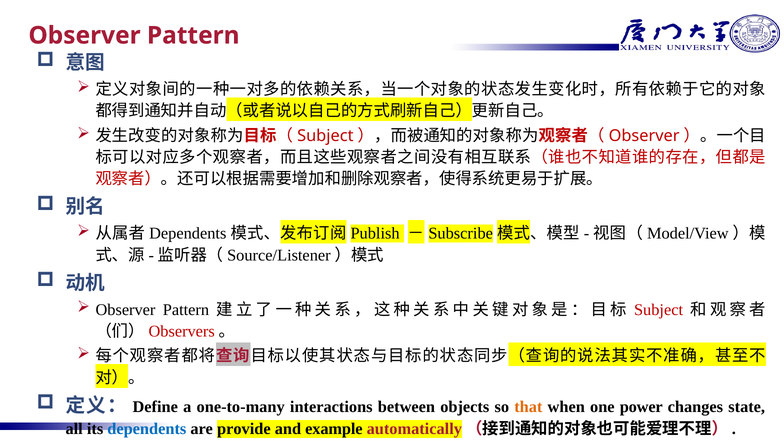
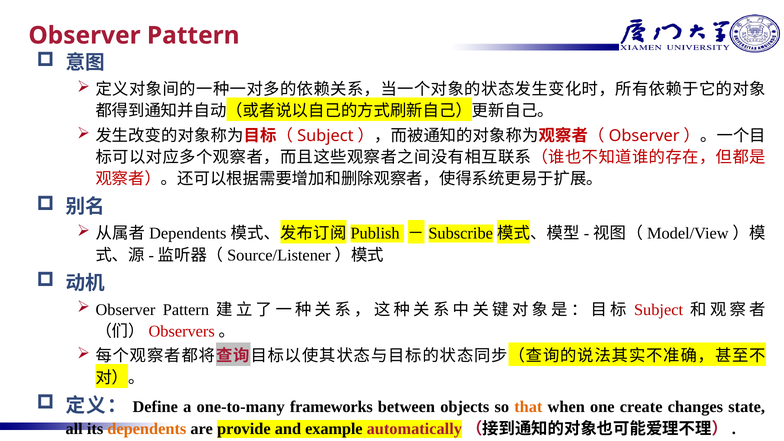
interactions: interactions -> frameworks
power: power -> create
dependents at (147, 429) colour: blue -> orange
